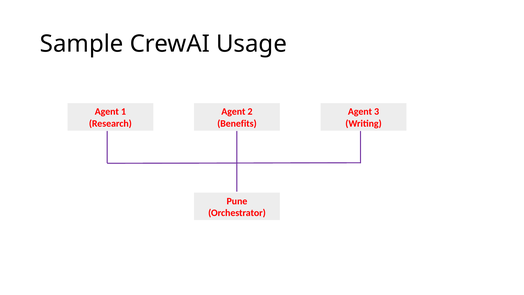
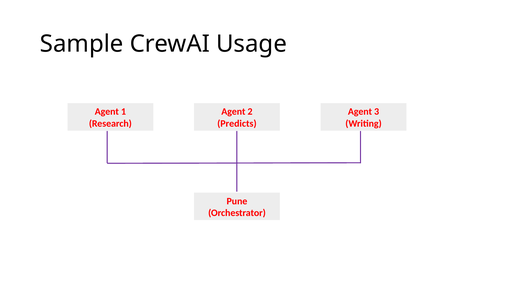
Benefits: Benefits -> Predicts
